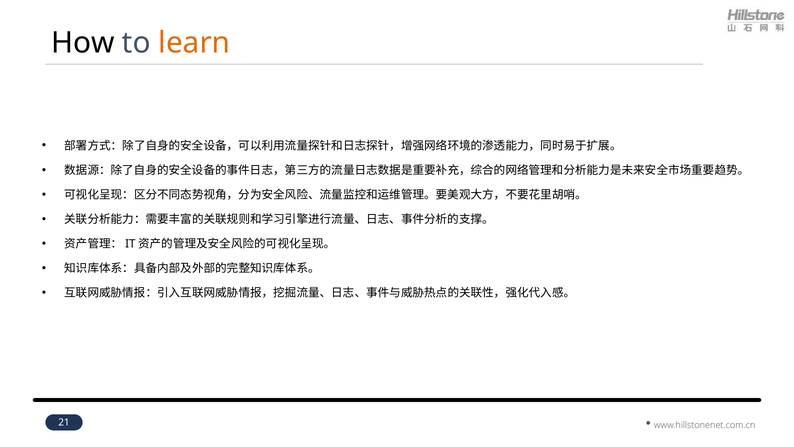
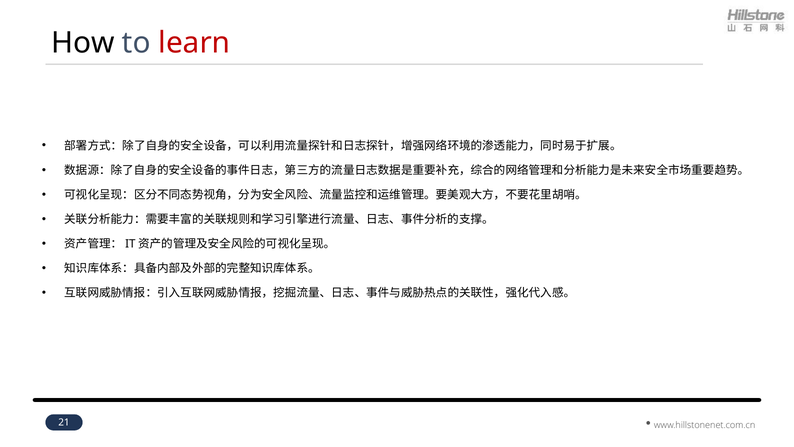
learn colour: orange -> red
